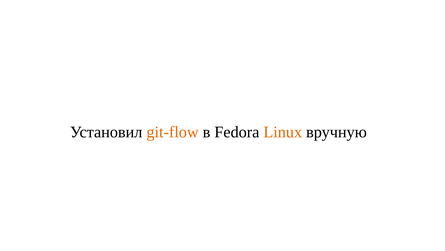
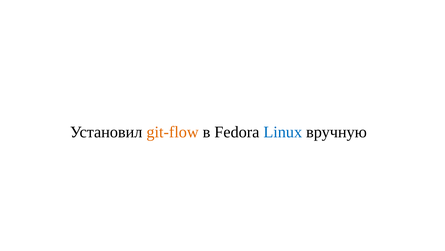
Linux colour: orange -> blue
